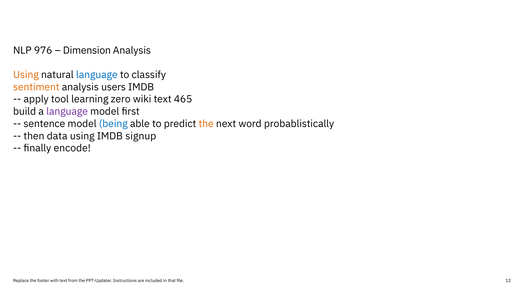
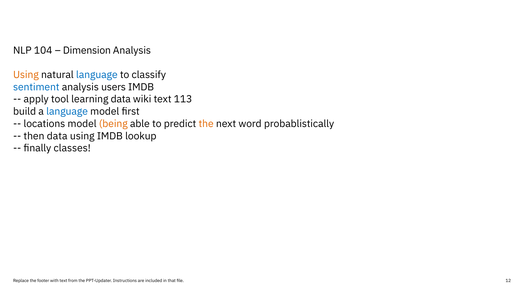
976: 976 -> 104
sentiment colour: orange -> blue
learning zero: zero -> data
465: 465 -> 113
language at (67, 111) colour: purple -> blue
sentence: sentence -> locations
being colour: blue -> orange
signup: signup -> lookup
encode: encode -> classes
